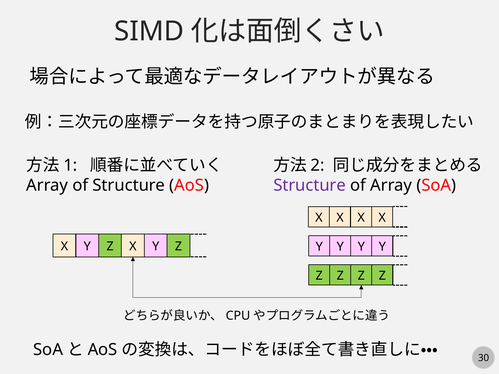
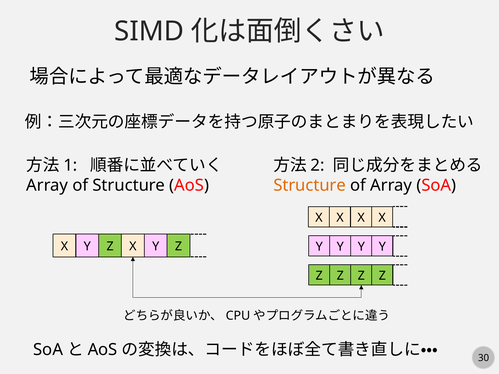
Structure at (310, 185) colour: purple -> orange
